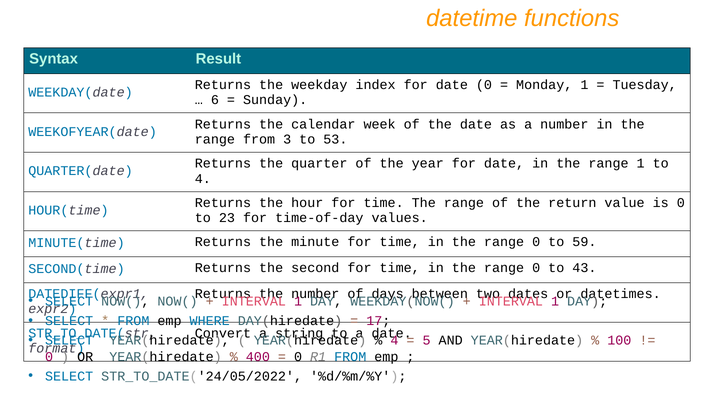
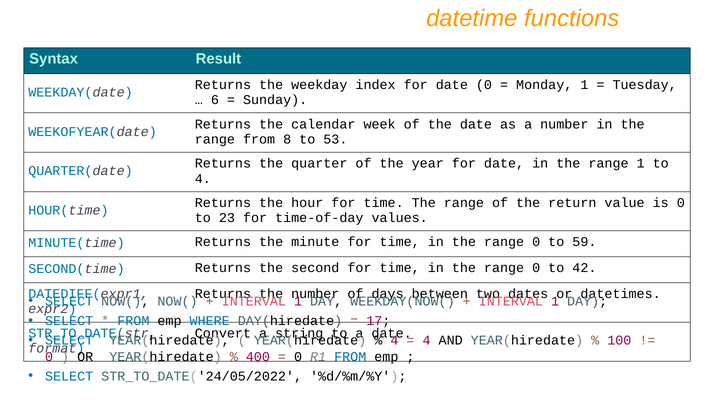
3: 3 -> 8
43: 43 -> 42
5 at (427, 340): 5 -> 4
